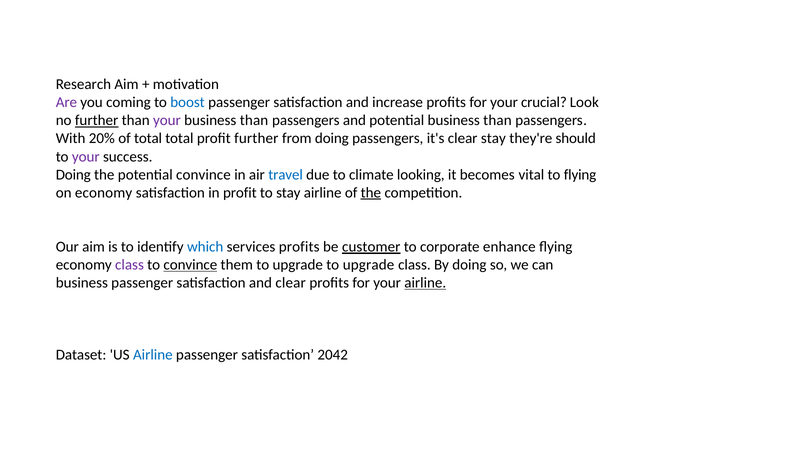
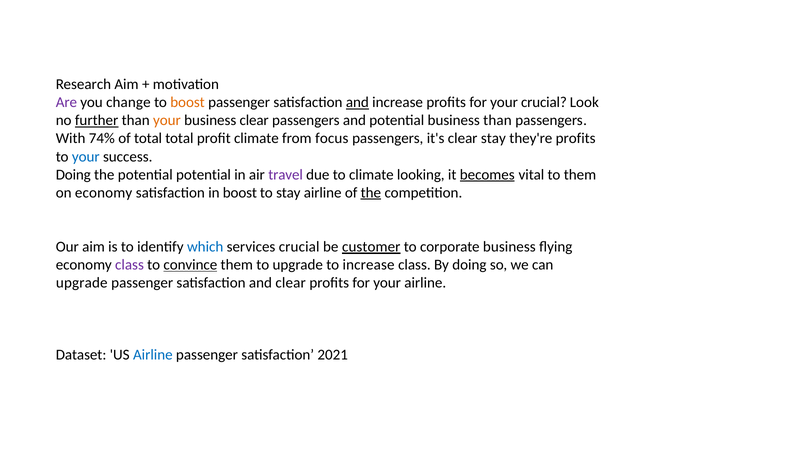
coming: coming -> change
boost at (188, 102) colour: blue -> orange
and at (357, 102) underline: none -> present
your at (167, 120) colour: purple -> orange
than at (254, 120): than -> clear
20%: 20% -> 74%
profit further: further -> climate
from doing: doing -> focus
they're should: should -> profits
your at (86, 157) colour: purple -> blue
potential convince: convince -> potential
travel colour: blue -> purple
becomes underline: none -> present
to flying: flying -> them
in profit: profit -> boost
services profits: profits -> crucial
corporate enhance: enhance -> business
upgrade to upgrade: upgrade -> increase
business at (82, 283): business -> upgrade
airline at (425, 283) underline: present -> none
2042: 2042 -> 2021
